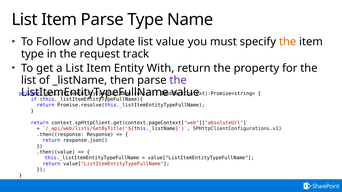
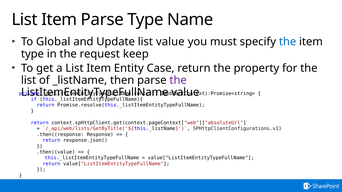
Follow: Follow -> Global
the at (288, 42) colour: orange -> blue
track: track -> keep
With: With -> Case
